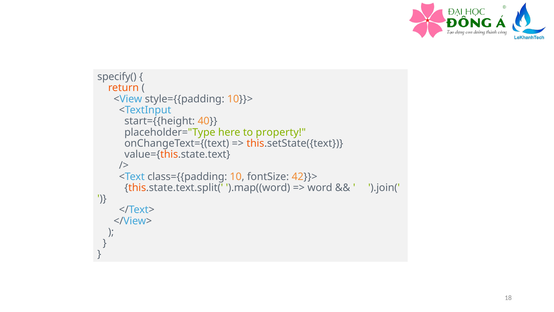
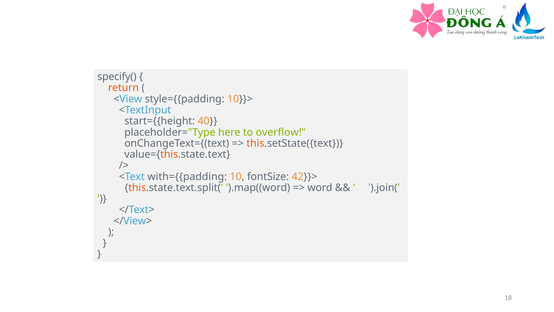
property: property -> overflow
class={{padding: class={{padding -> with={{padding
